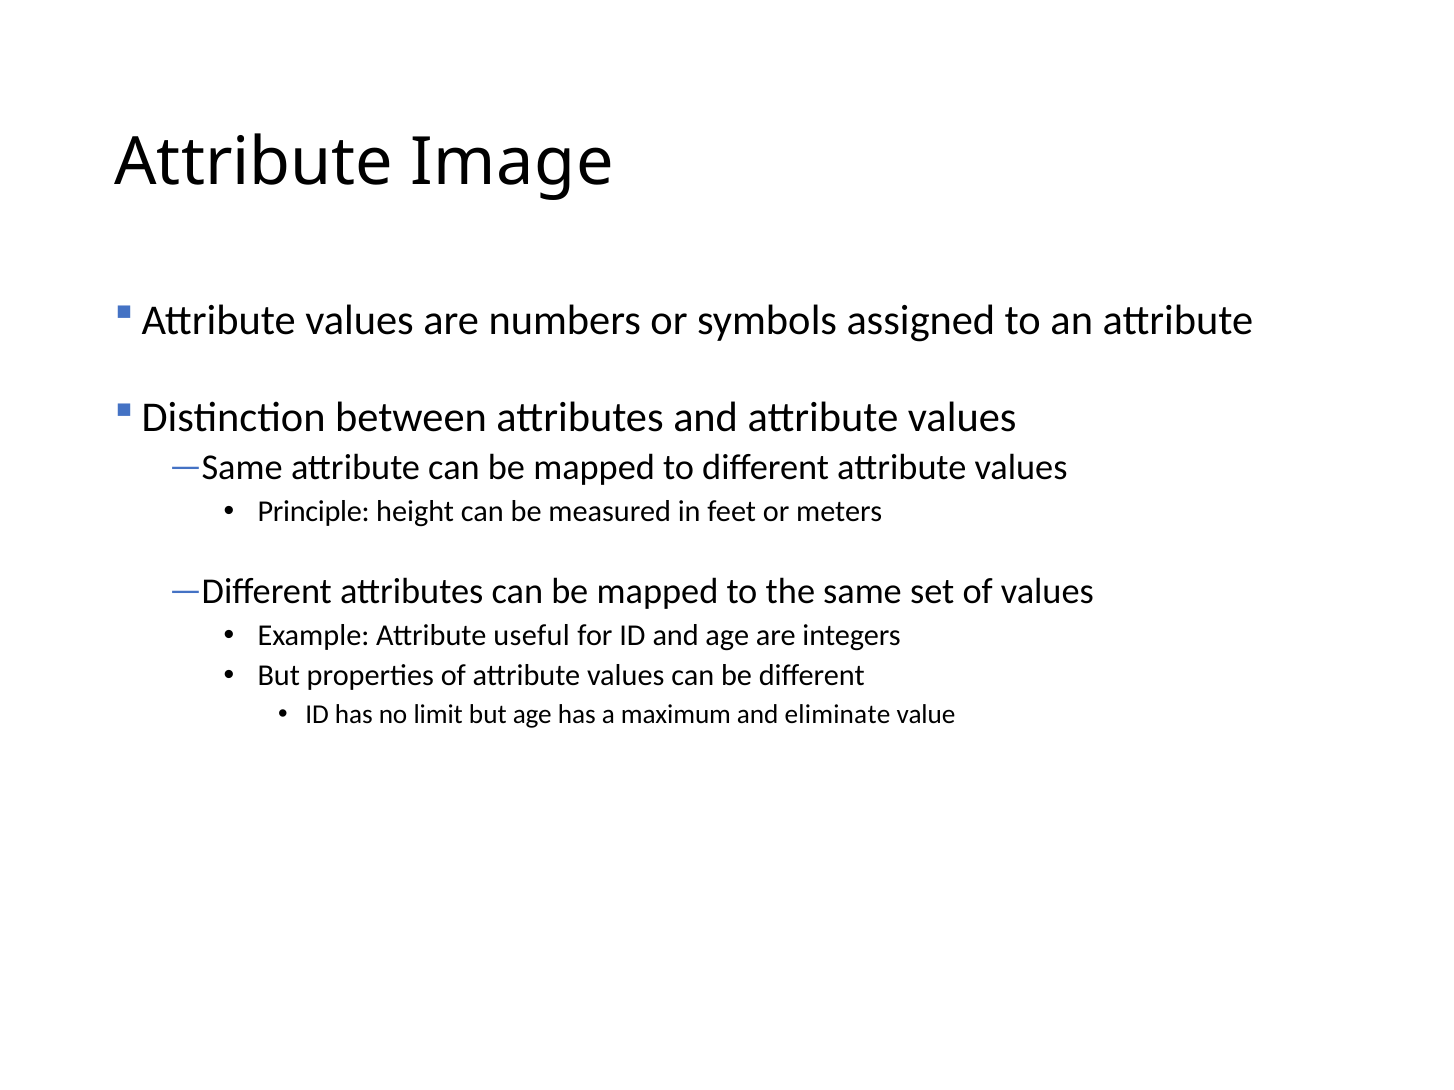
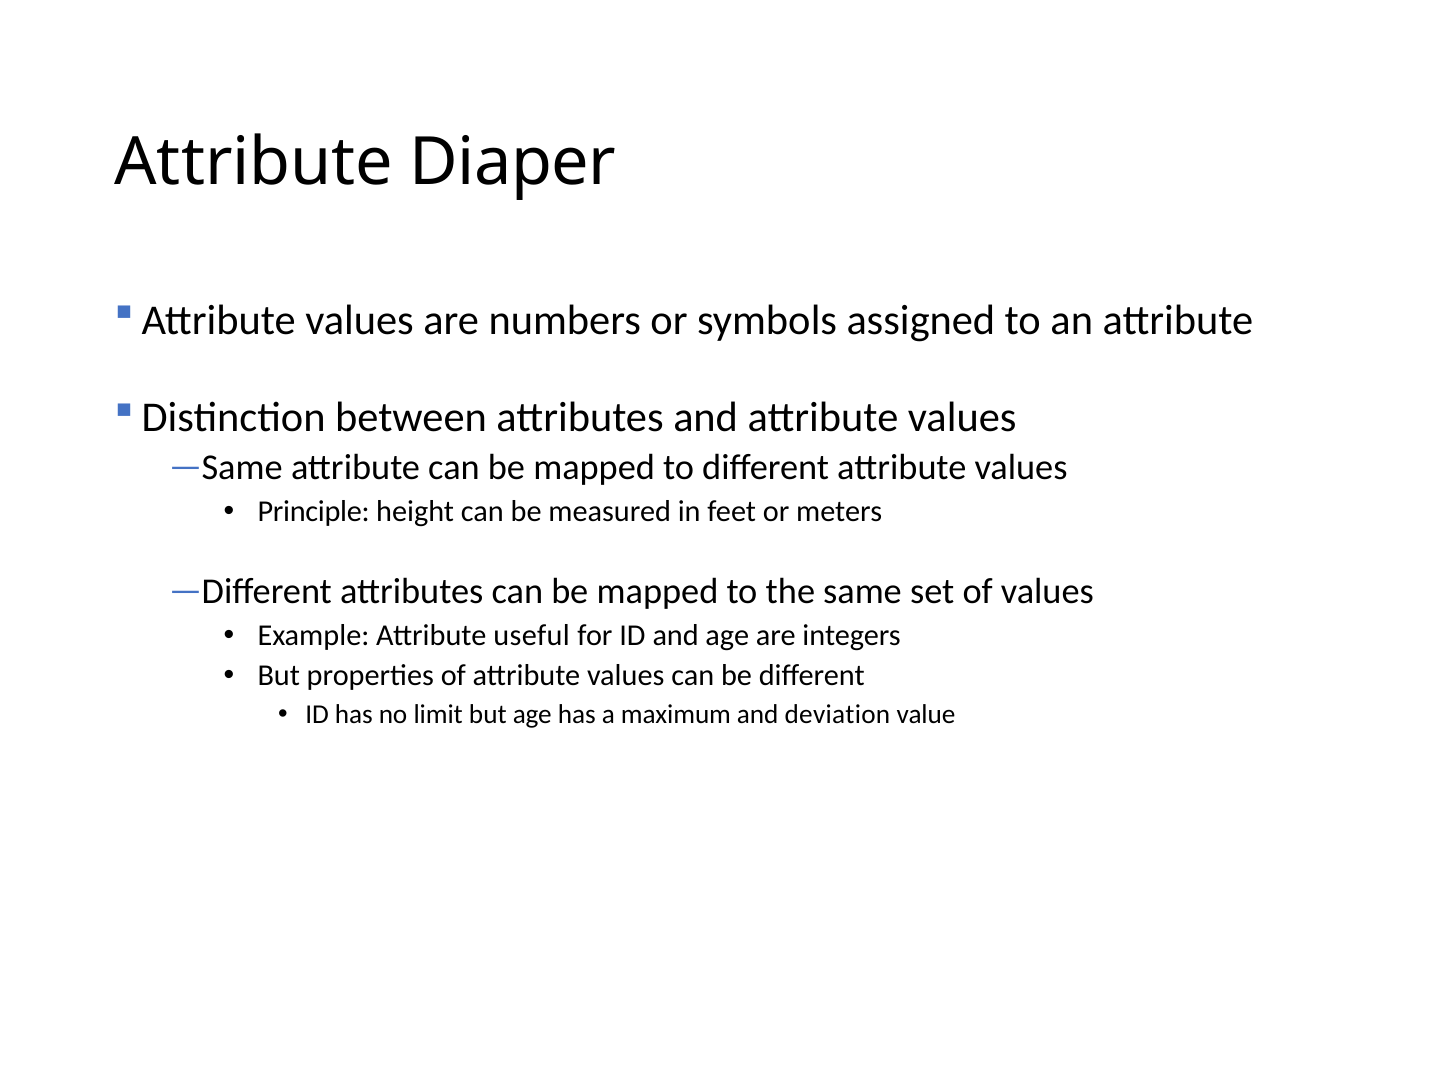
Image: Image -> Diaper
eliminate: eliminate -> deviation
